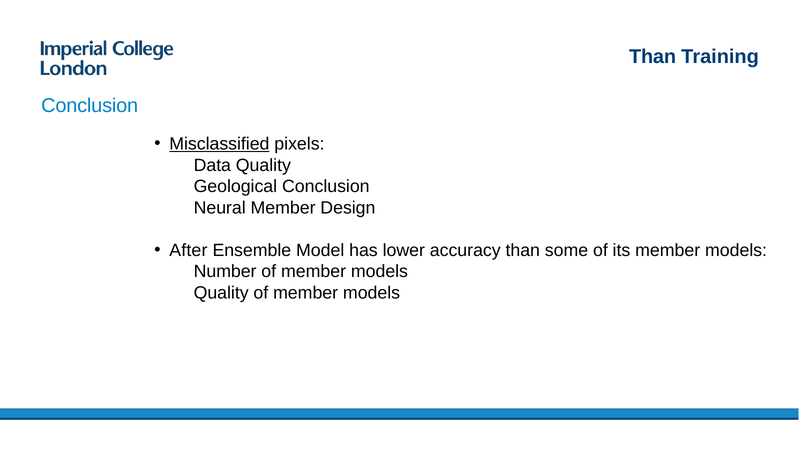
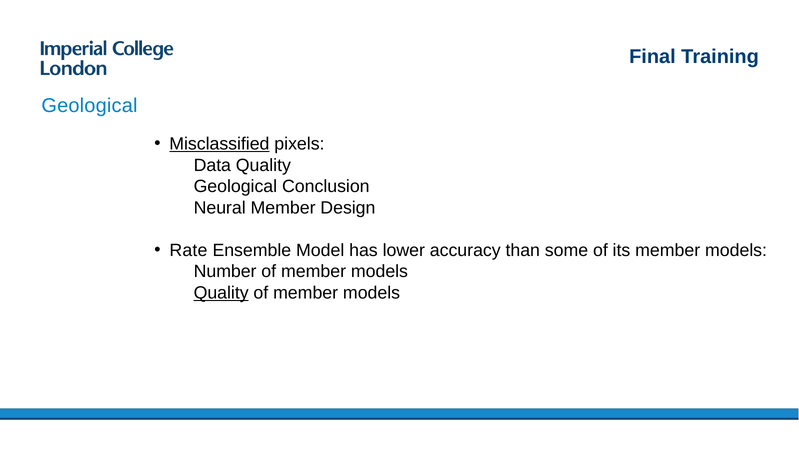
Than at (653, 57): Than -> Final
Conclusion at (90, 106): Conclusion -> Geological
After: After -> Rate
Quality at (221, 293) underline: none -> present
